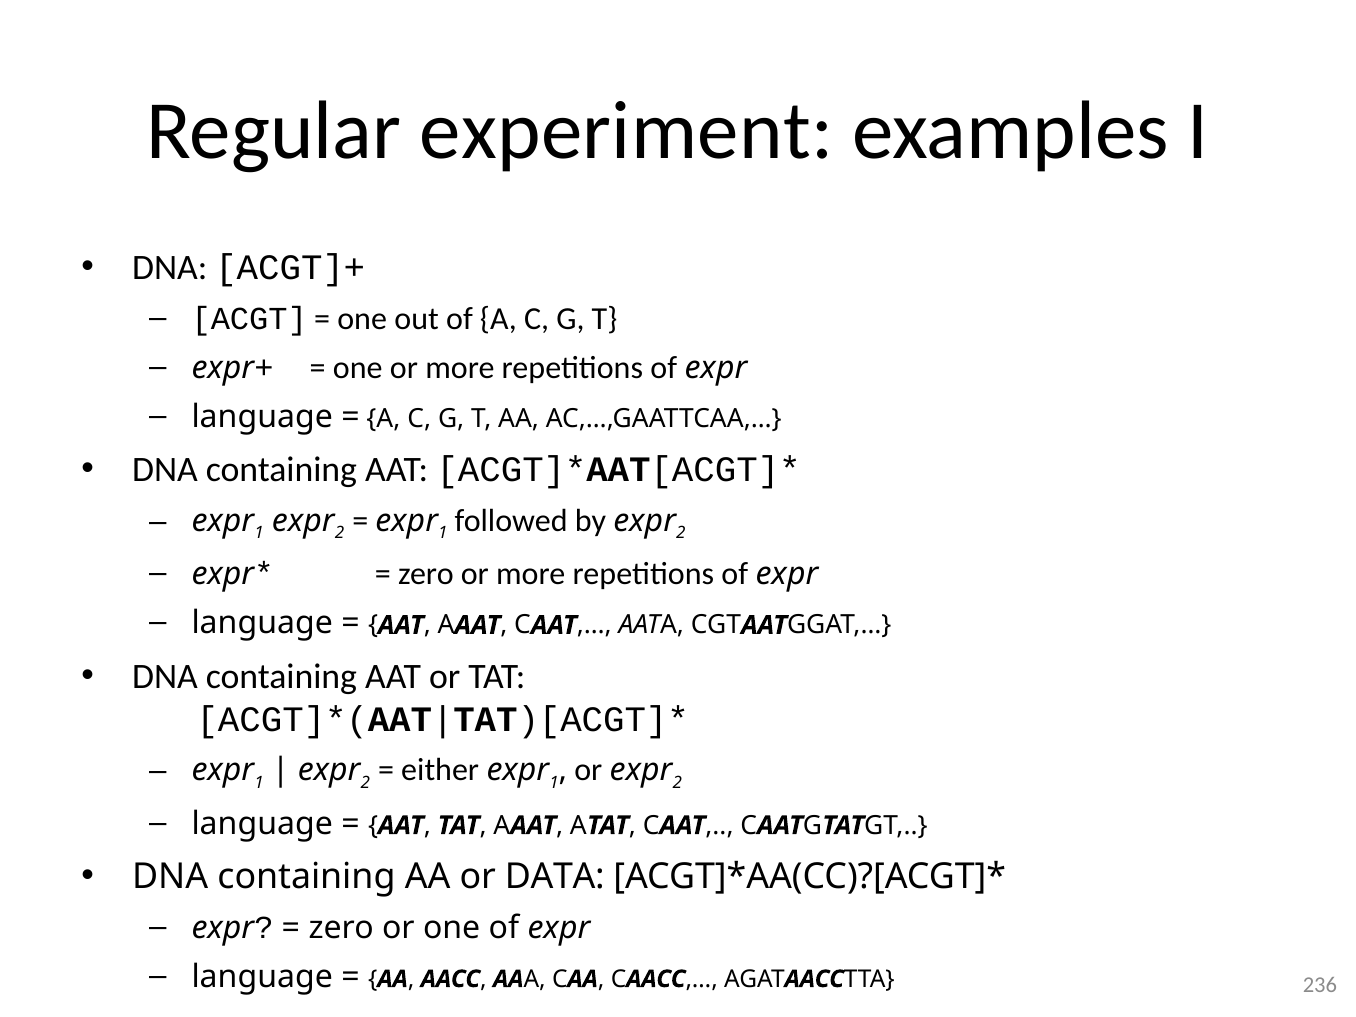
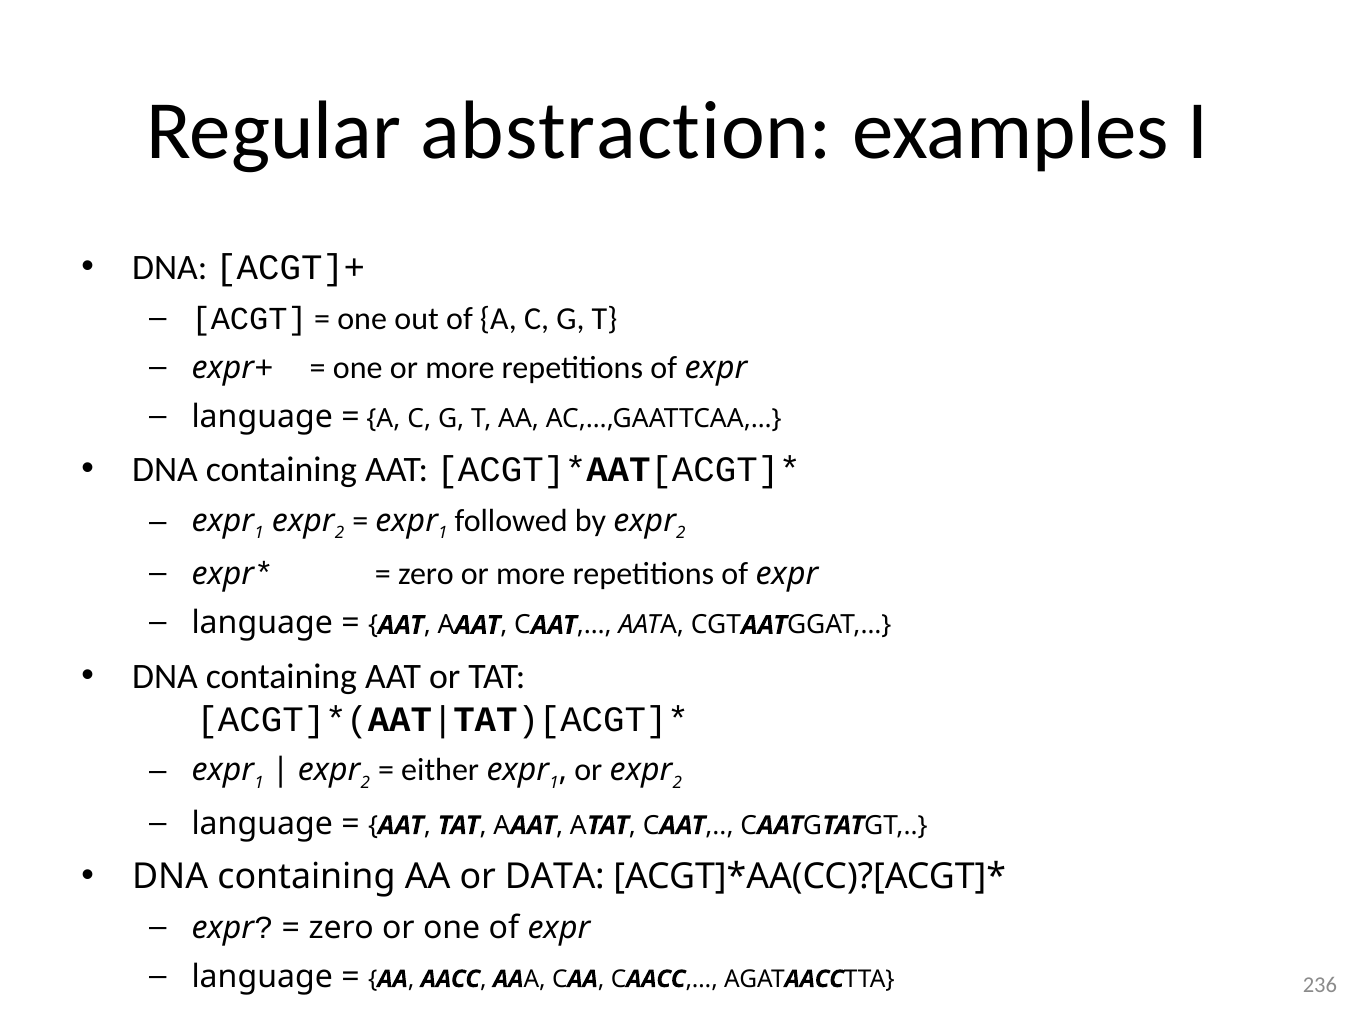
experiment: experiment -> abstraction
